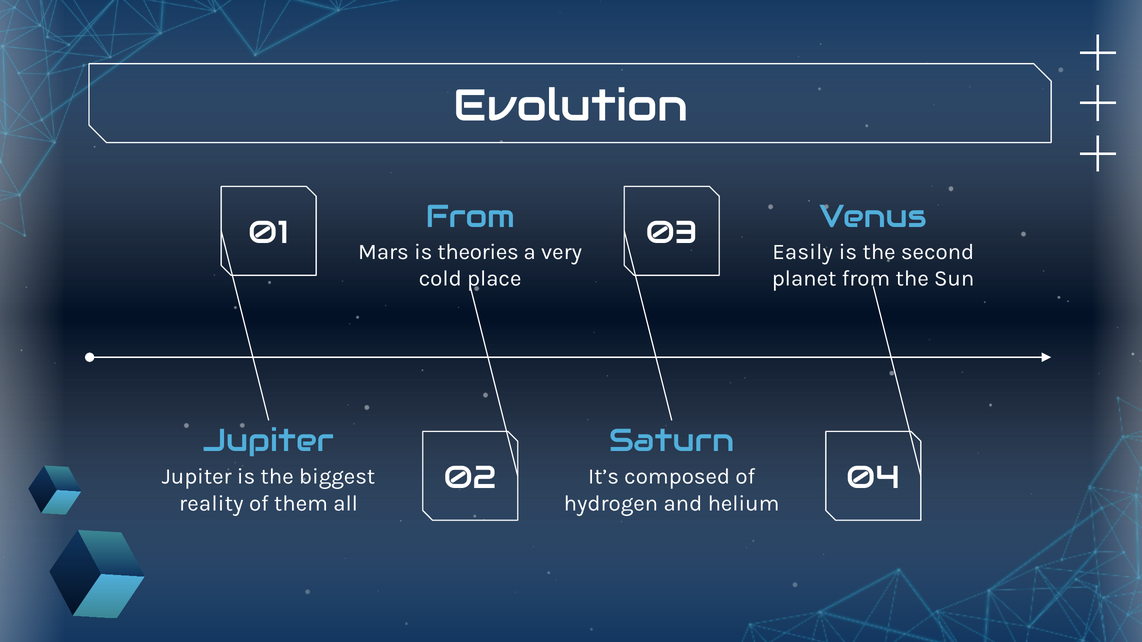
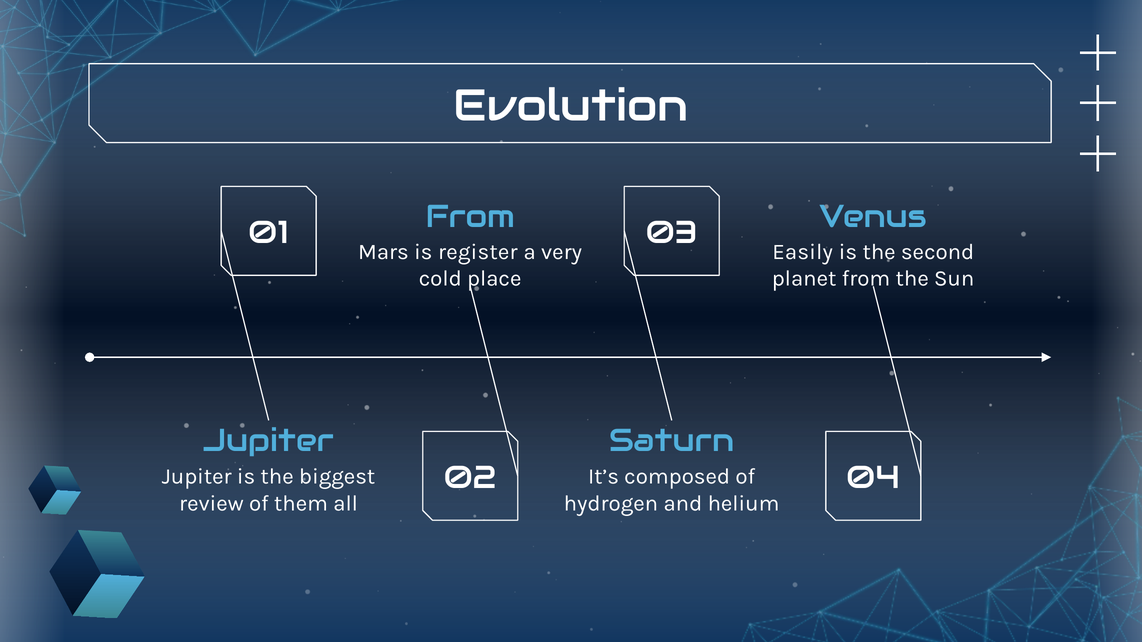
theories: theories -> register
reality: reality -> review
